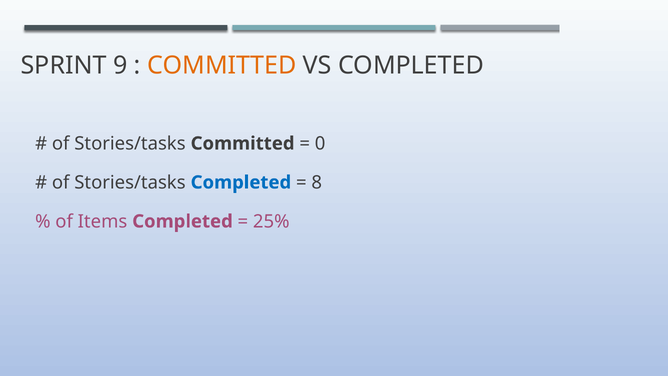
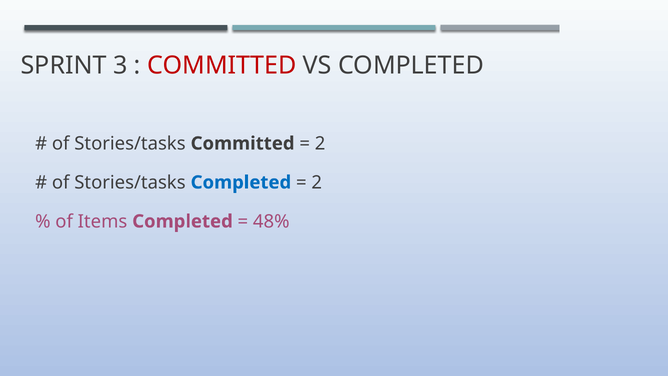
9: 9 -> 3
COMMITTED at (222, 65) colour: orange -> red
0 at (320, 143): 0 -> 2
8 at (317, 182): 8 -> 2
25%: 25% -> 48%
